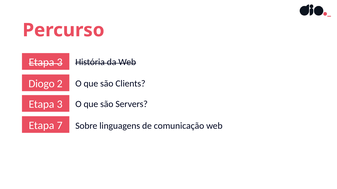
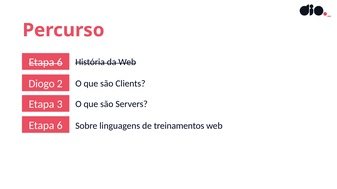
3 at (60, 62): 3 -> 6
7 at (60, 126): 7 -> 6
comunicação: comunicação -> treinamentos
